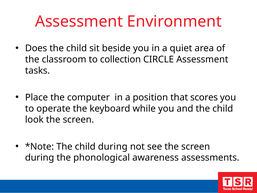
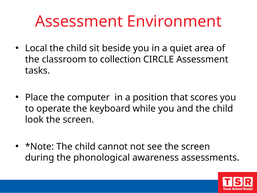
Does: Does -> Local
child during: during -> cannot
